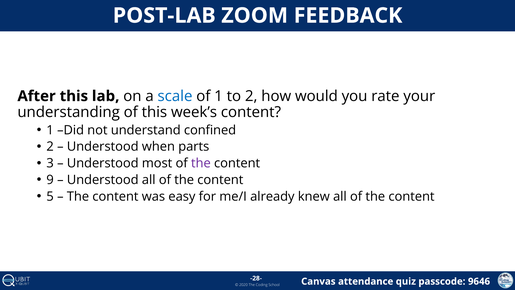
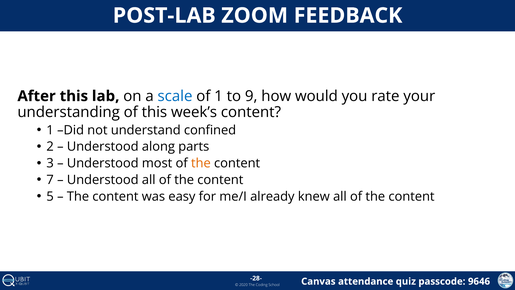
to 2: 2 -> 9
when: when -> along
the at (201, 163) colour: purple -> orange
9: 9 -> 7
